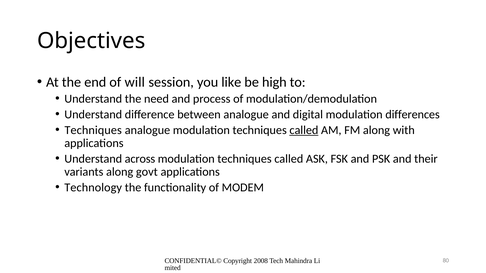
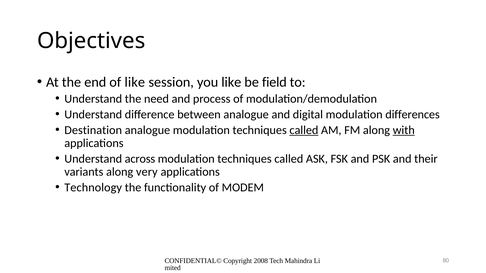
of will: will -> like
high: high -> field
Techniques at (93, 130): Techniques -> Destination
with underline: none -> present
govt: govt -> very
